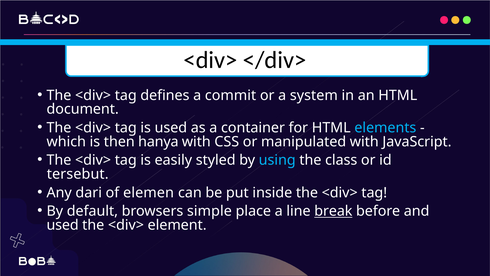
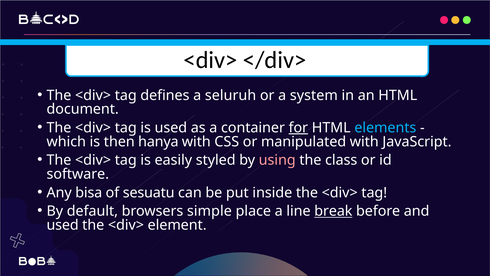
commit: commit -> seluruh
for underline: none -> present
using colour: light blue -> pink
tersebut: tersebut -> software
dari: dari -> bisa
elemen: elemen -> sesuatu
